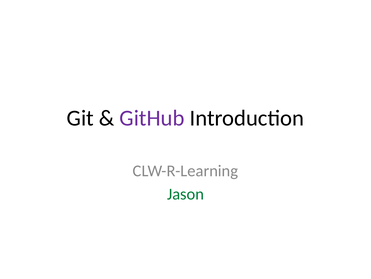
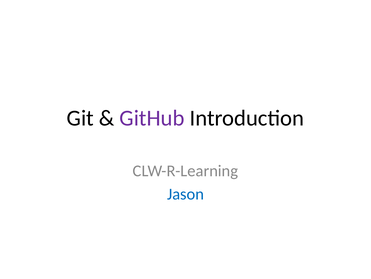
Jason colour: green -> blue
